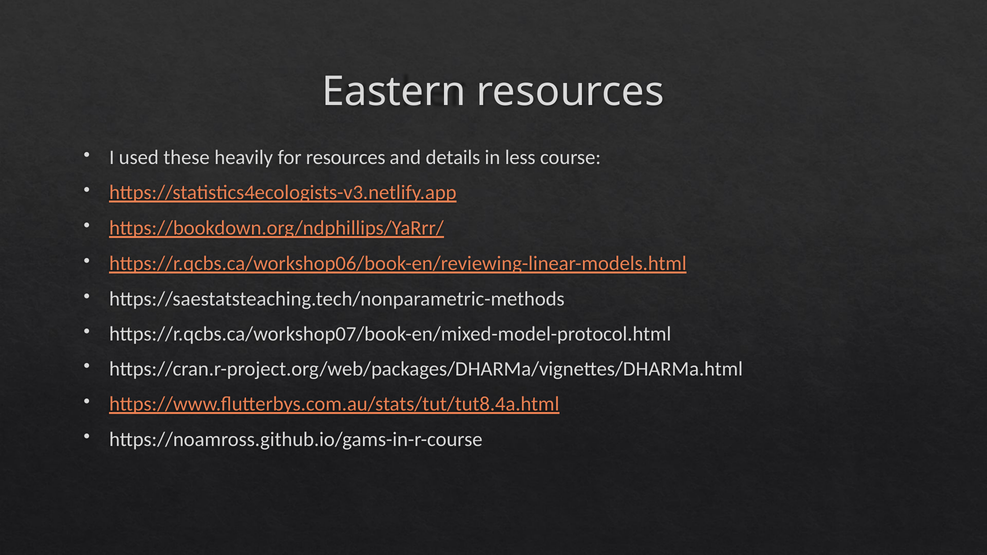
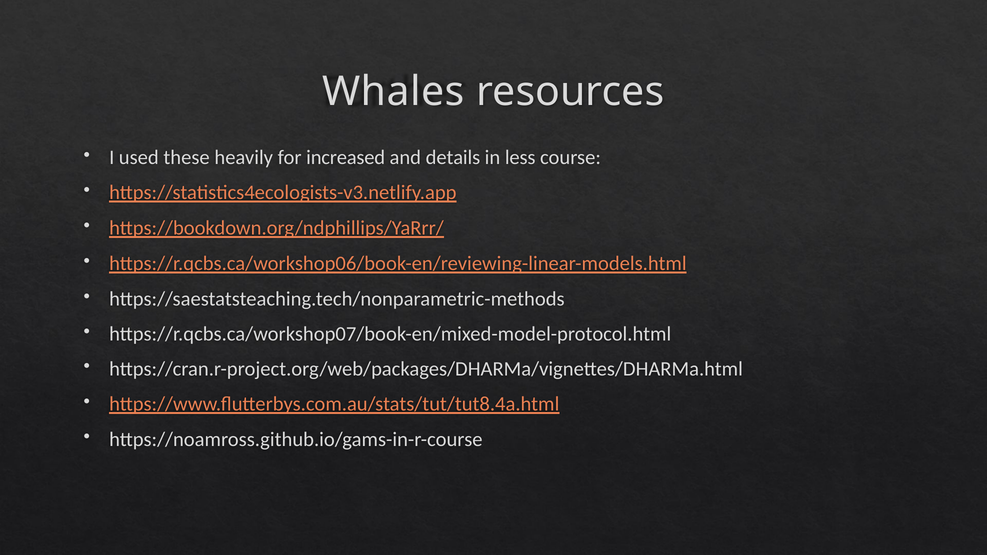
Eastern: Eastern -> Whales
for resources: resources -> increased
